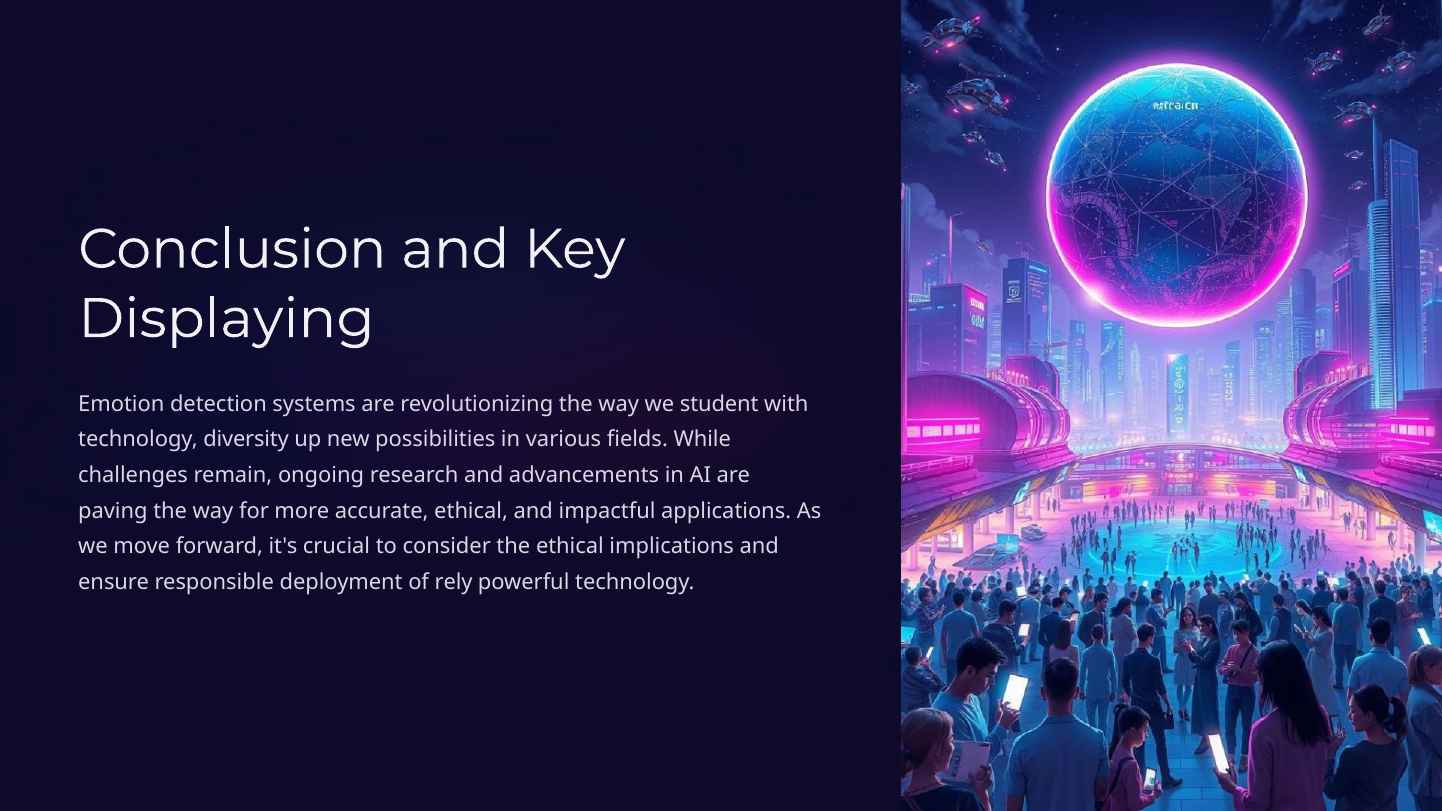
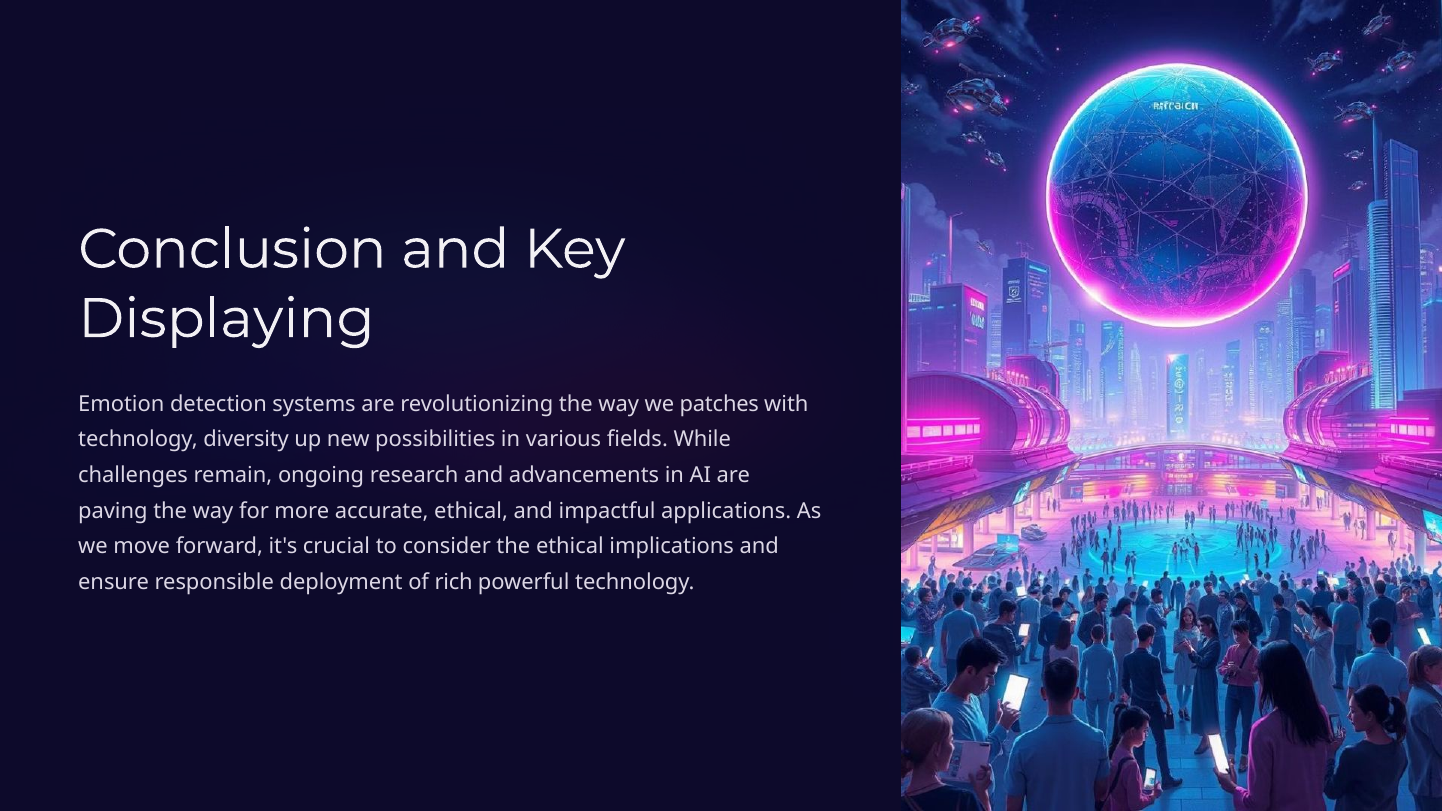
student: student -> patches
rely: rely -> rich
